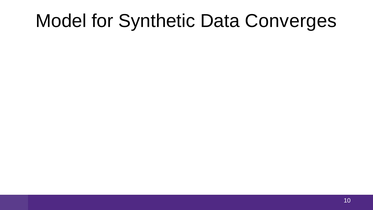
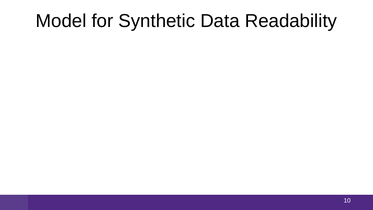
Converges: Converges -> Readability
